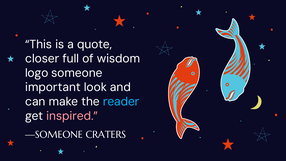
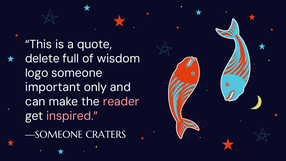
closer: closer -> delete
look: look -> only
reader colour: light blue -> pink
